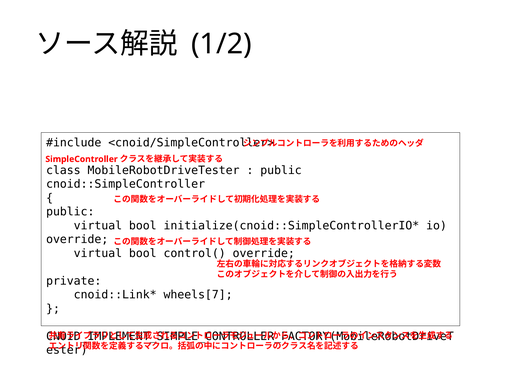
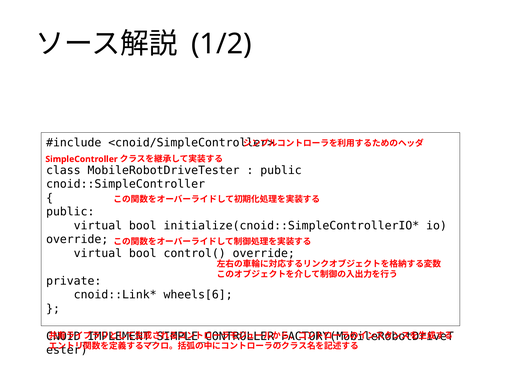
wheels[7: wheels[7 -> wheels[6
